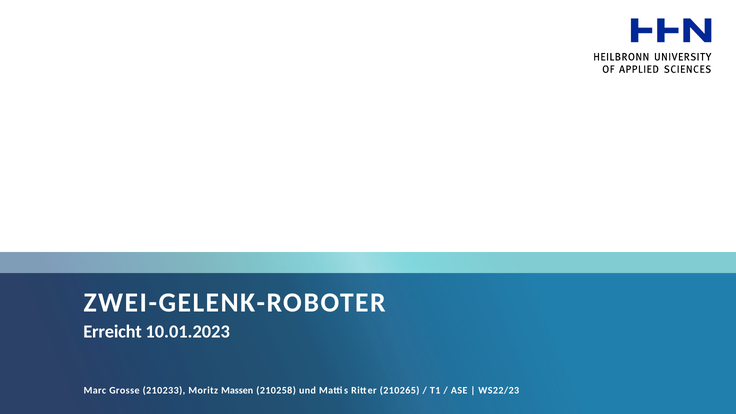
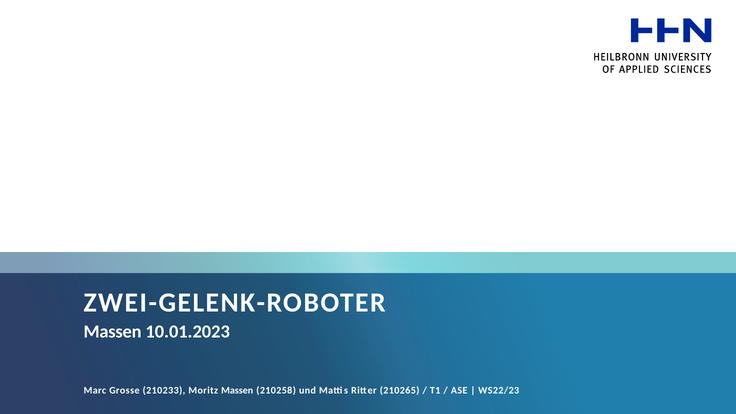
Erreicht at (113, 332): Erreicht -> Massen
